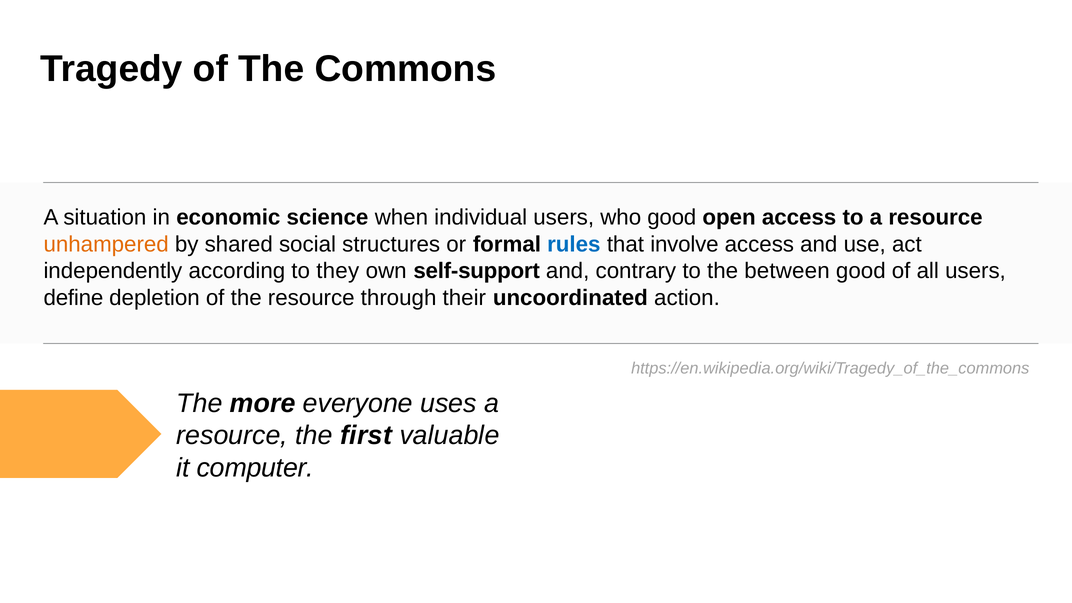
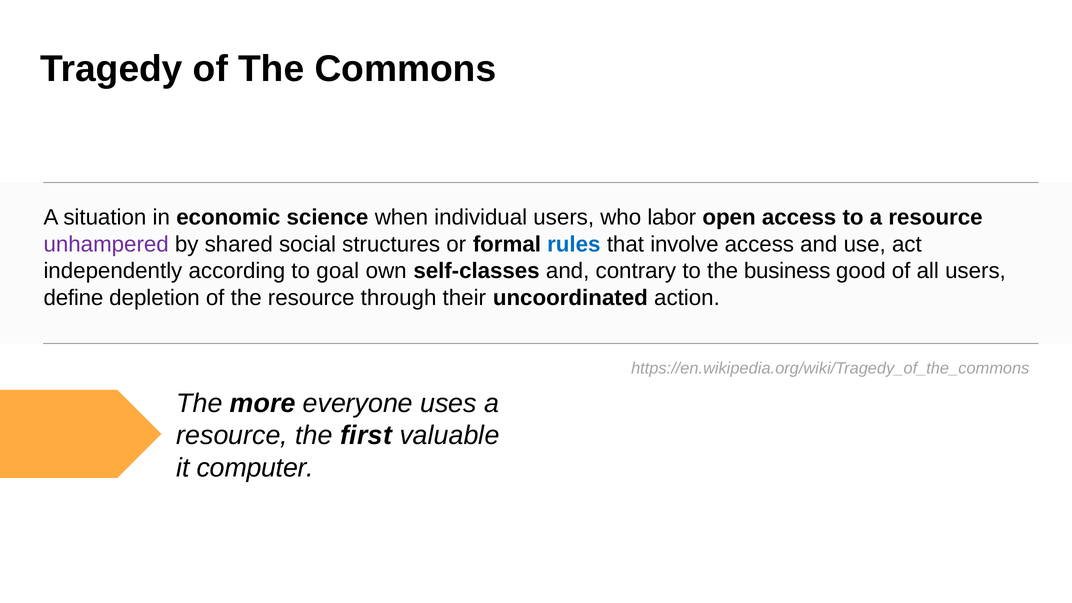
who good: good -> labor
unhampered colour: orange -> purple
they: they -> goal
self-support: self-support -> self-classes
between: between -> business
